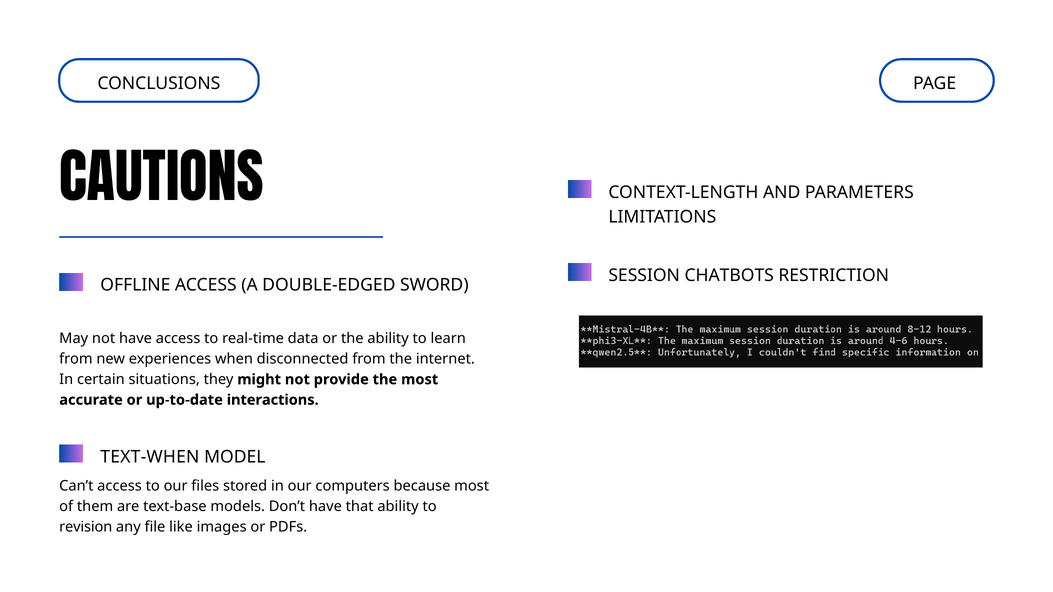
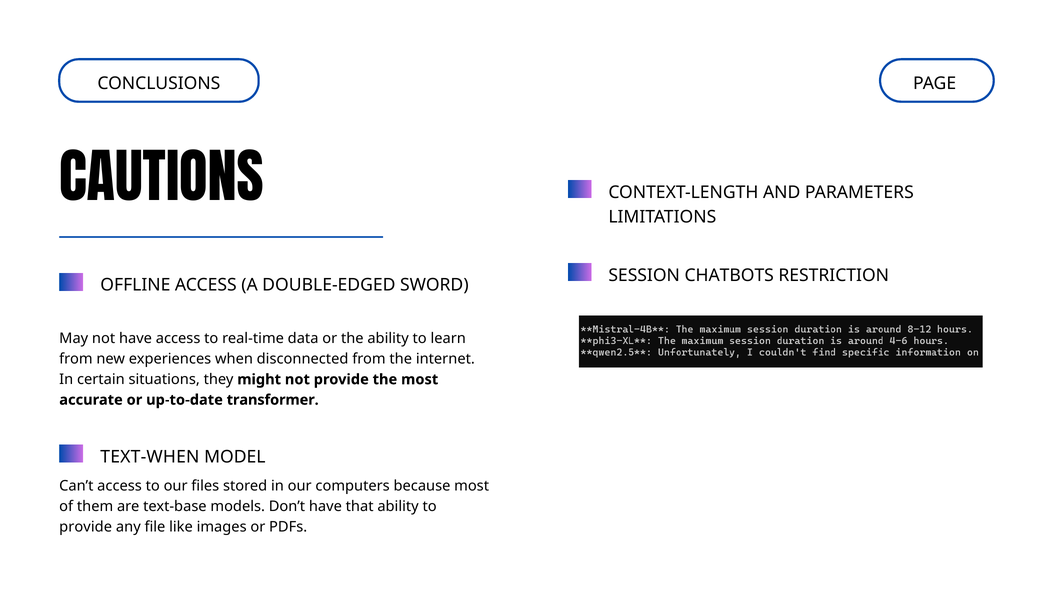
interactions: interactions -> transformer
revision at (86, 527): revision -> provide
